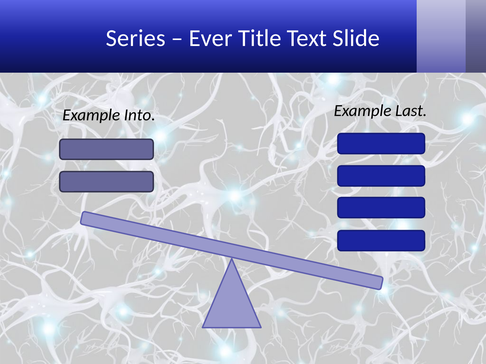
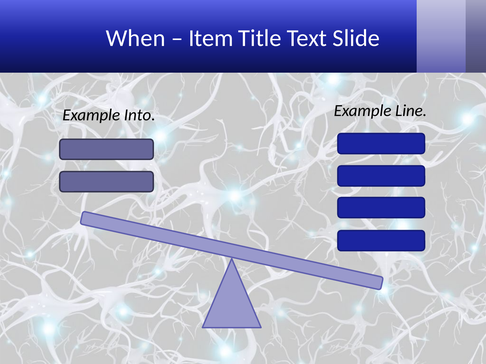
Series: Series -> When
Ever: Ever -> Item
Last: Last -> Line
